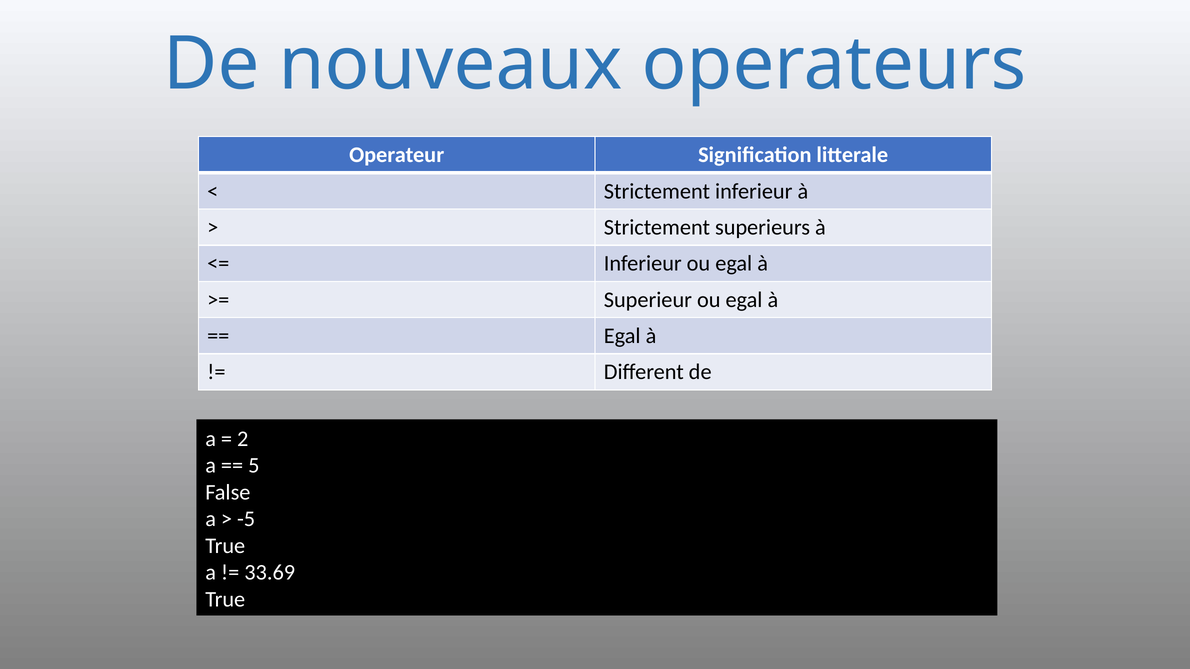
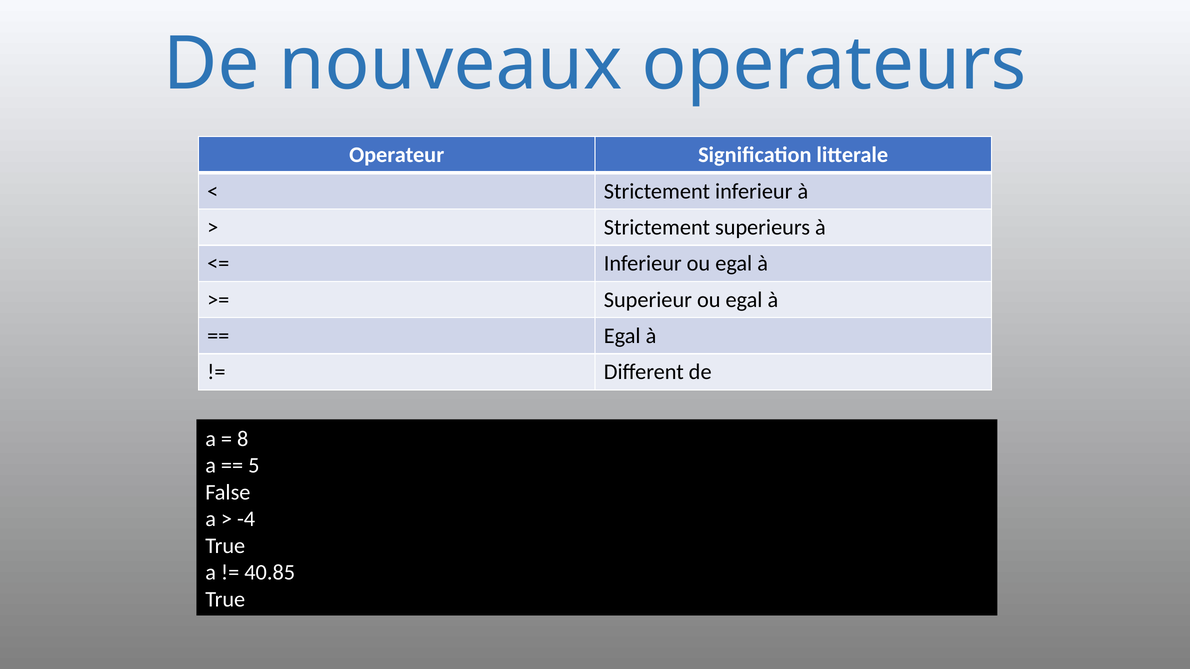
2: 2 -> 8
-5: -5 -> -4
33.69: 33.69 -> 40.85
